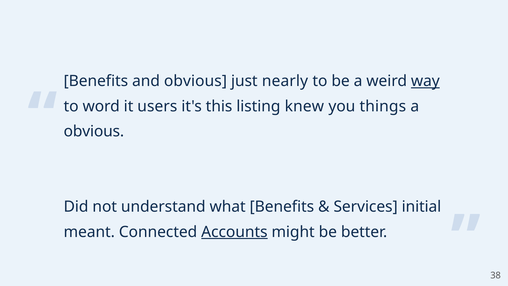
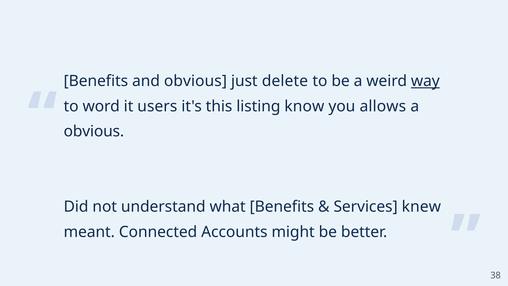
nearly: nearly -> delete
knew: knew -> know
things: things -> allows
initial: initial -> knew
Accounts underline: present -> none
